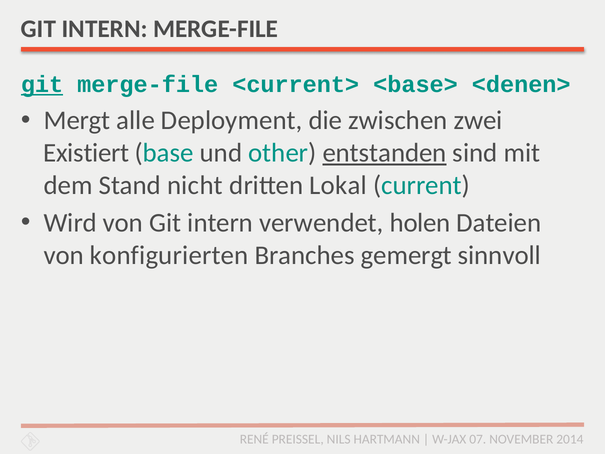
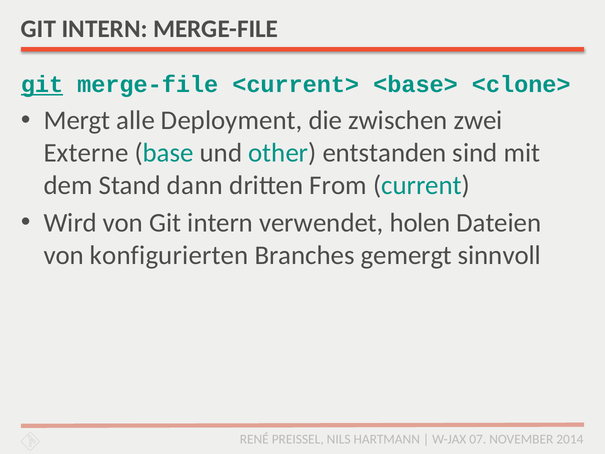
<denen>: <denen> -> <clone>
Existiert: Existiert -> Externe
entstanden underline: present -> none
nicht: nicht -> dann
Lokal: Lokal -> From
